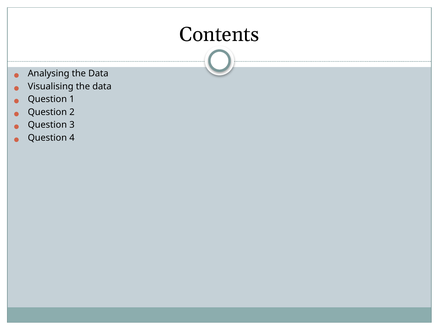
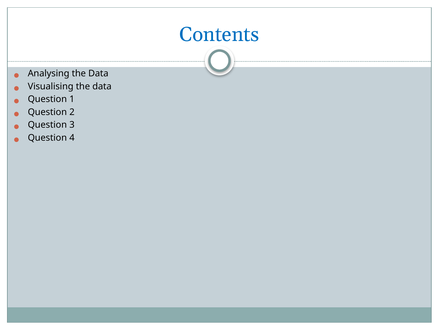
Contents colour: black -> blue
